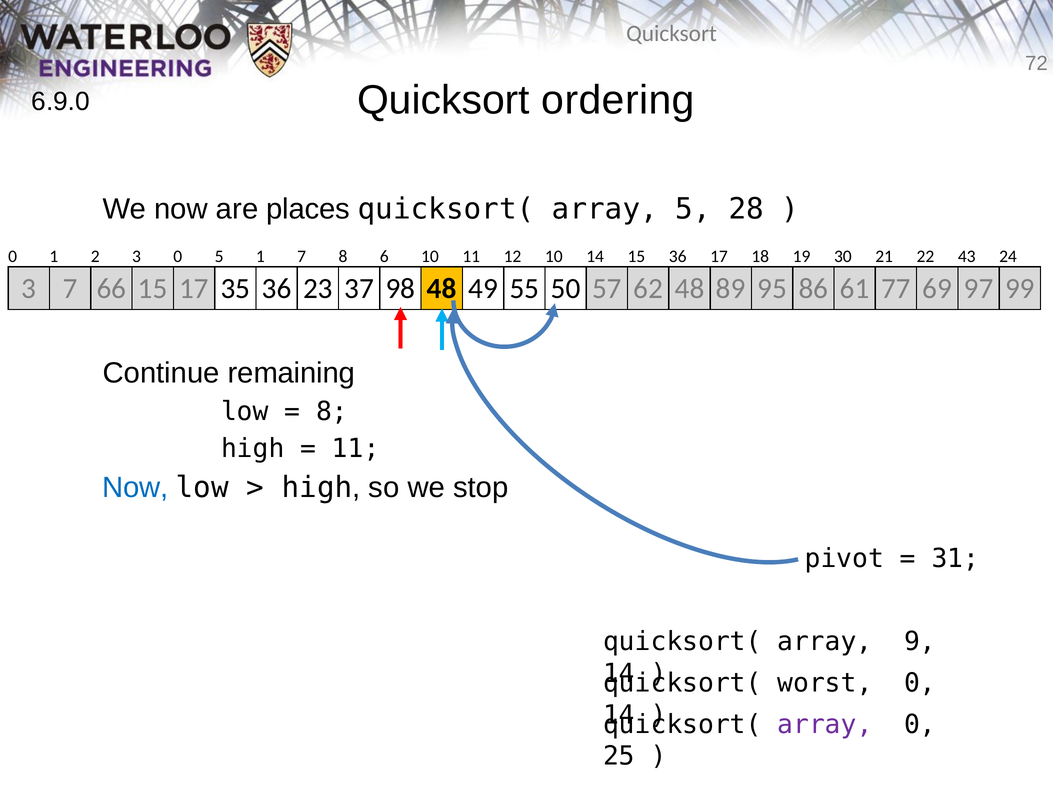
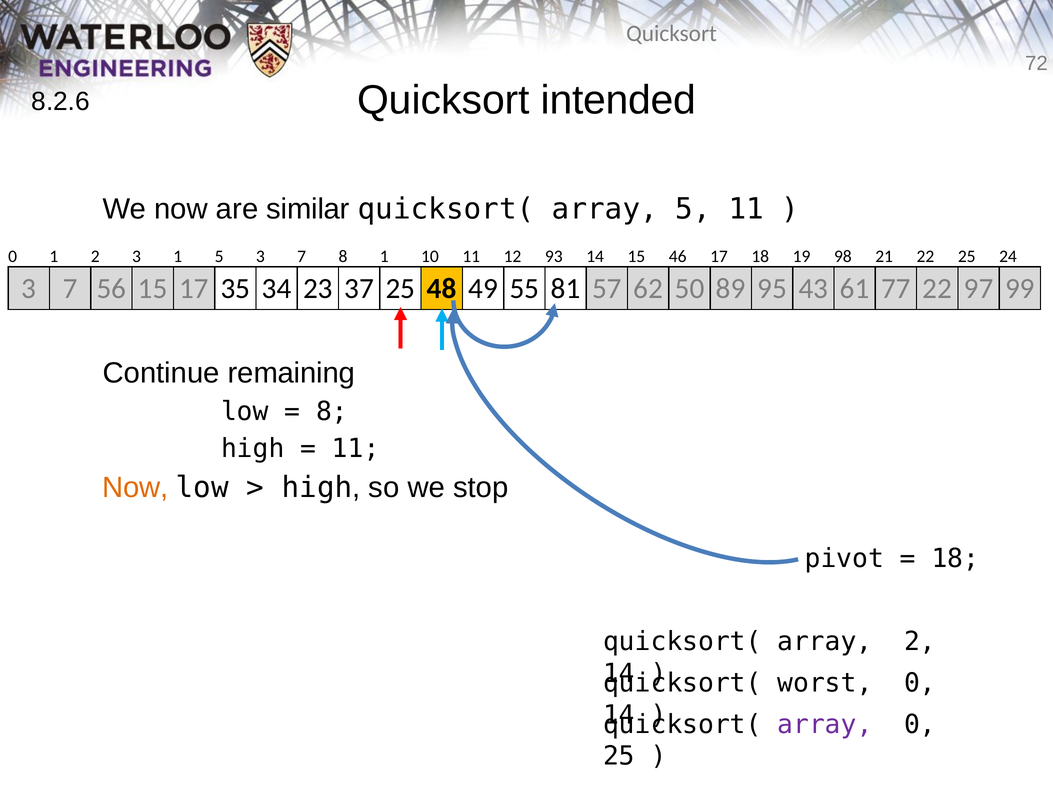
ordering: ordering -> intended
6.9.0: 6.9.0 -> 8.2.6
places: places -> similar
5 28: 28 -> 11
3 0: 0 -> 1
5 1: 1 -> 3
8 6: 6 -> 1
12 10: 10 -> 93
15 36: 36 -> 46
30: 30 -> 98
22 43: 43 -> 25
66: 66 -> 56
35 36: 36 -> 34
37 98: 98 -> 25
50: 50 -> 81
62 48: 48 -> 50
86: 86 -> 43
77 69: 69 -> 22
Now at (135, 488) colour: blue -> orange
31 at (955, 559): 31 -> 18
array 9: 9 -> 2
